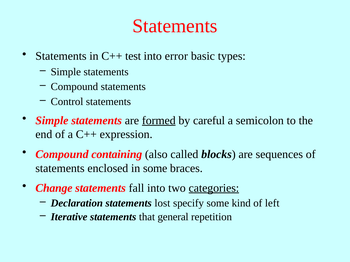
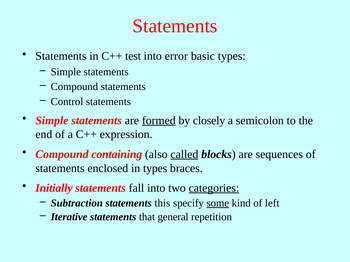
careful: careful -> closely
called underline: none -> present
in some: some -> types
Change: Change -> Initially
Declaration: Declaration -> Subtraction
lost: lost -> this
some at (218, 203) underline: none -> present
